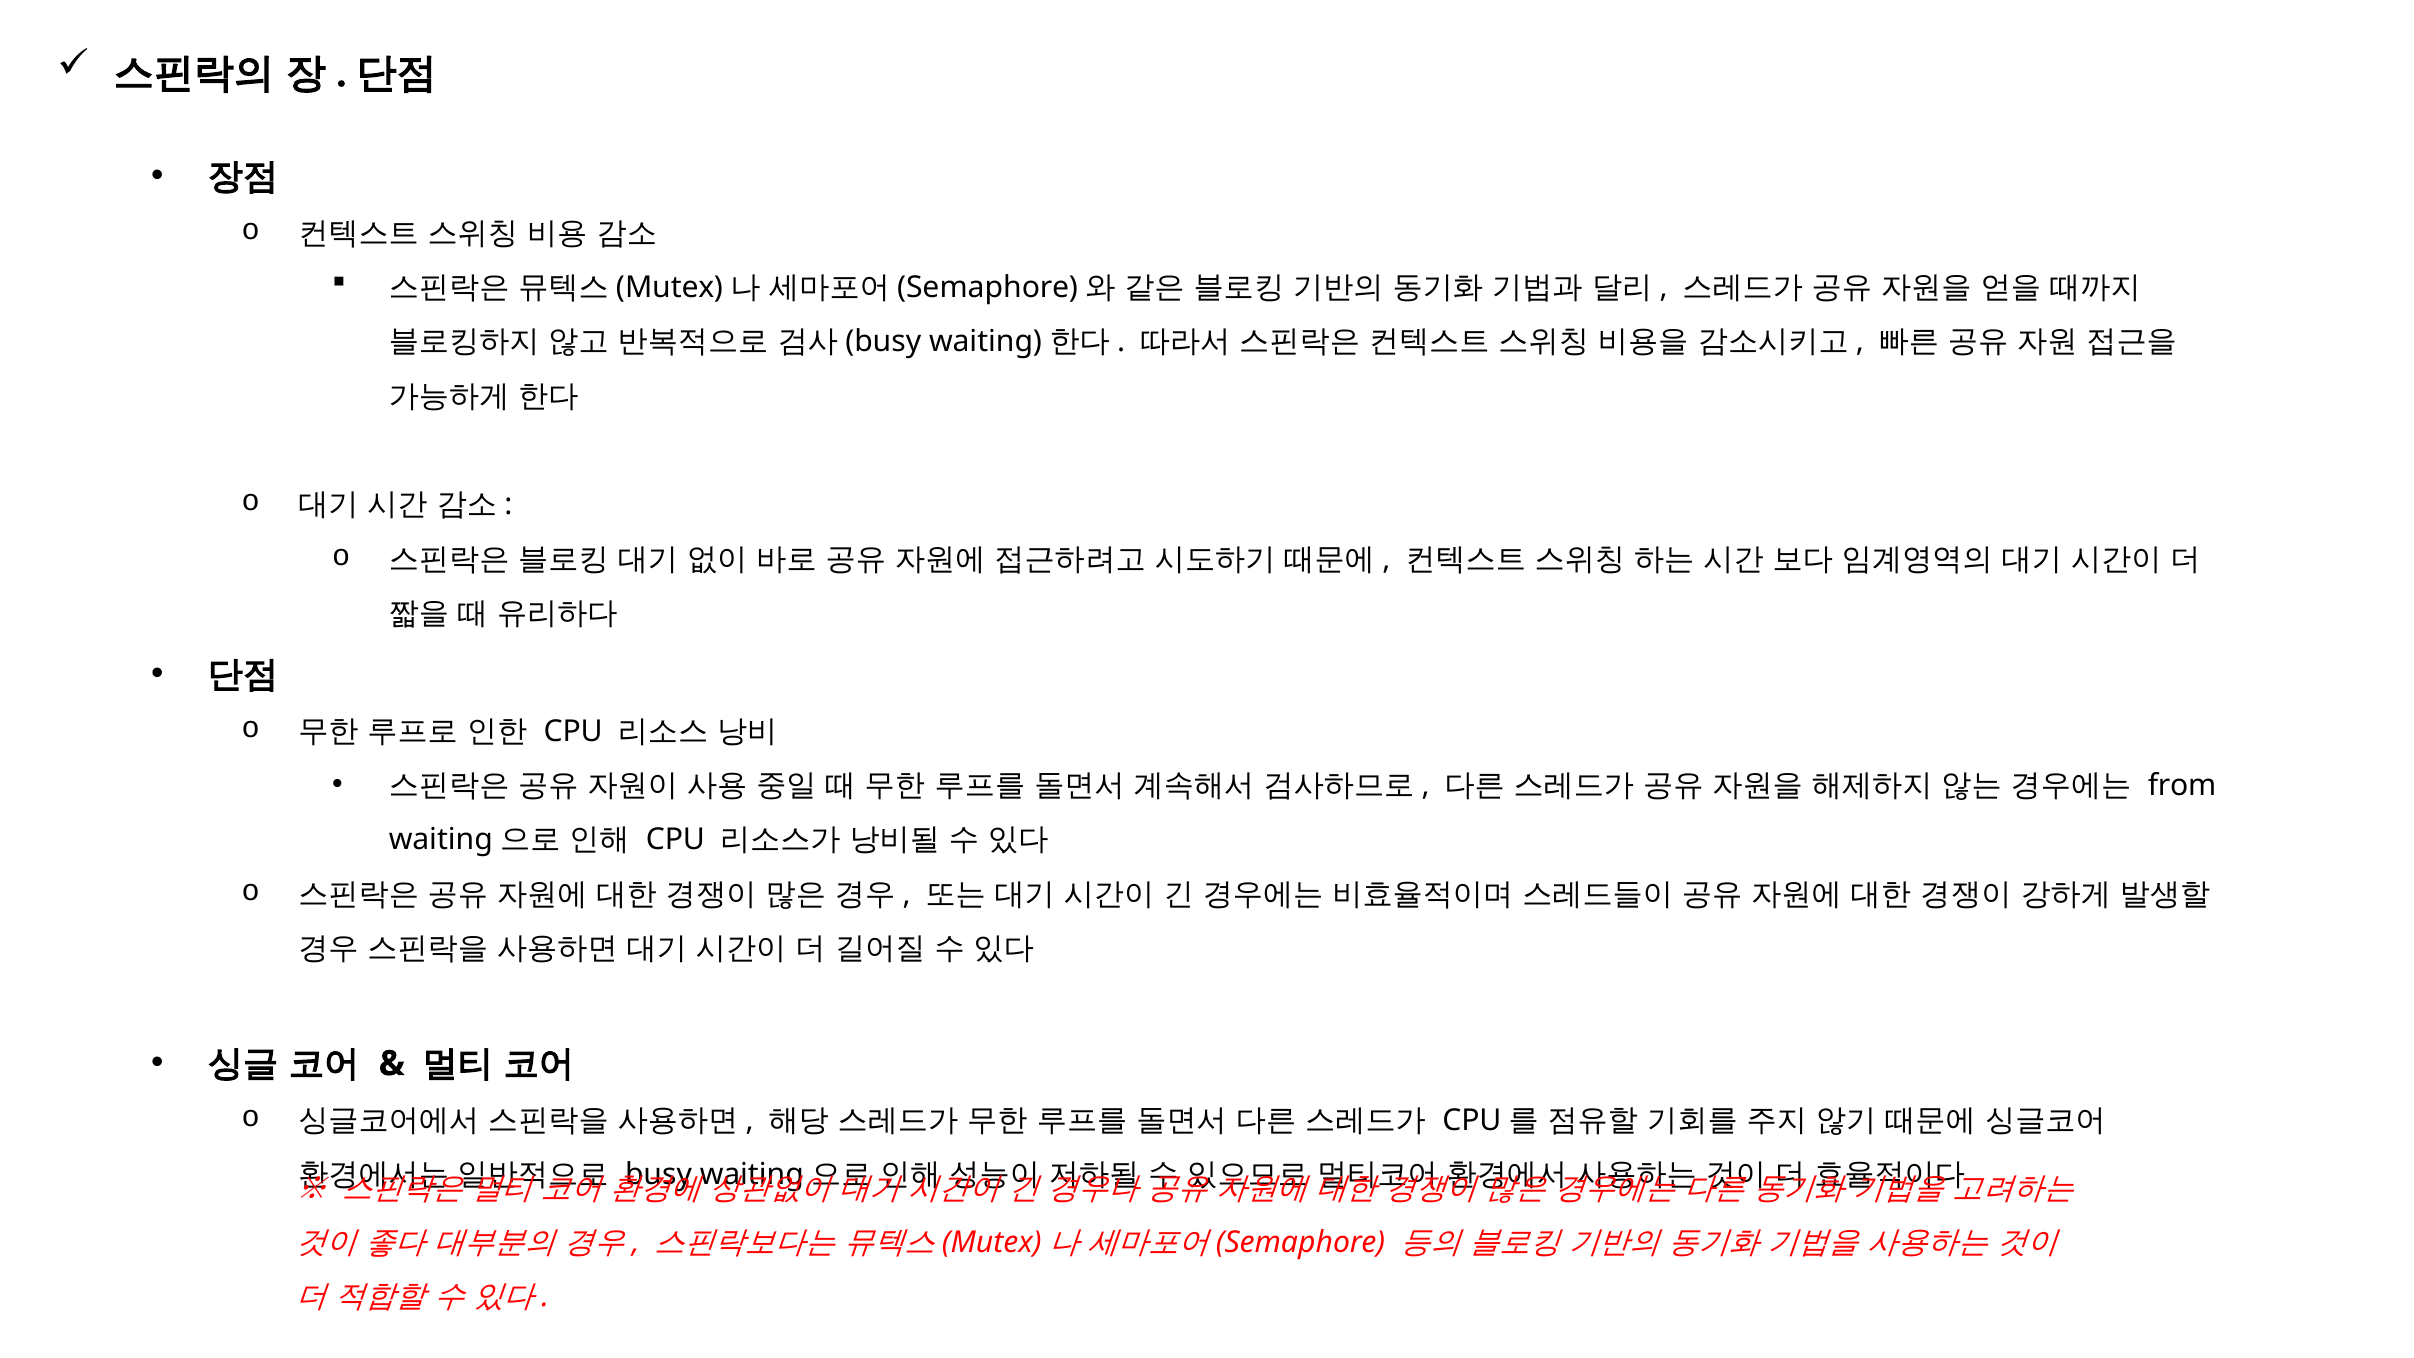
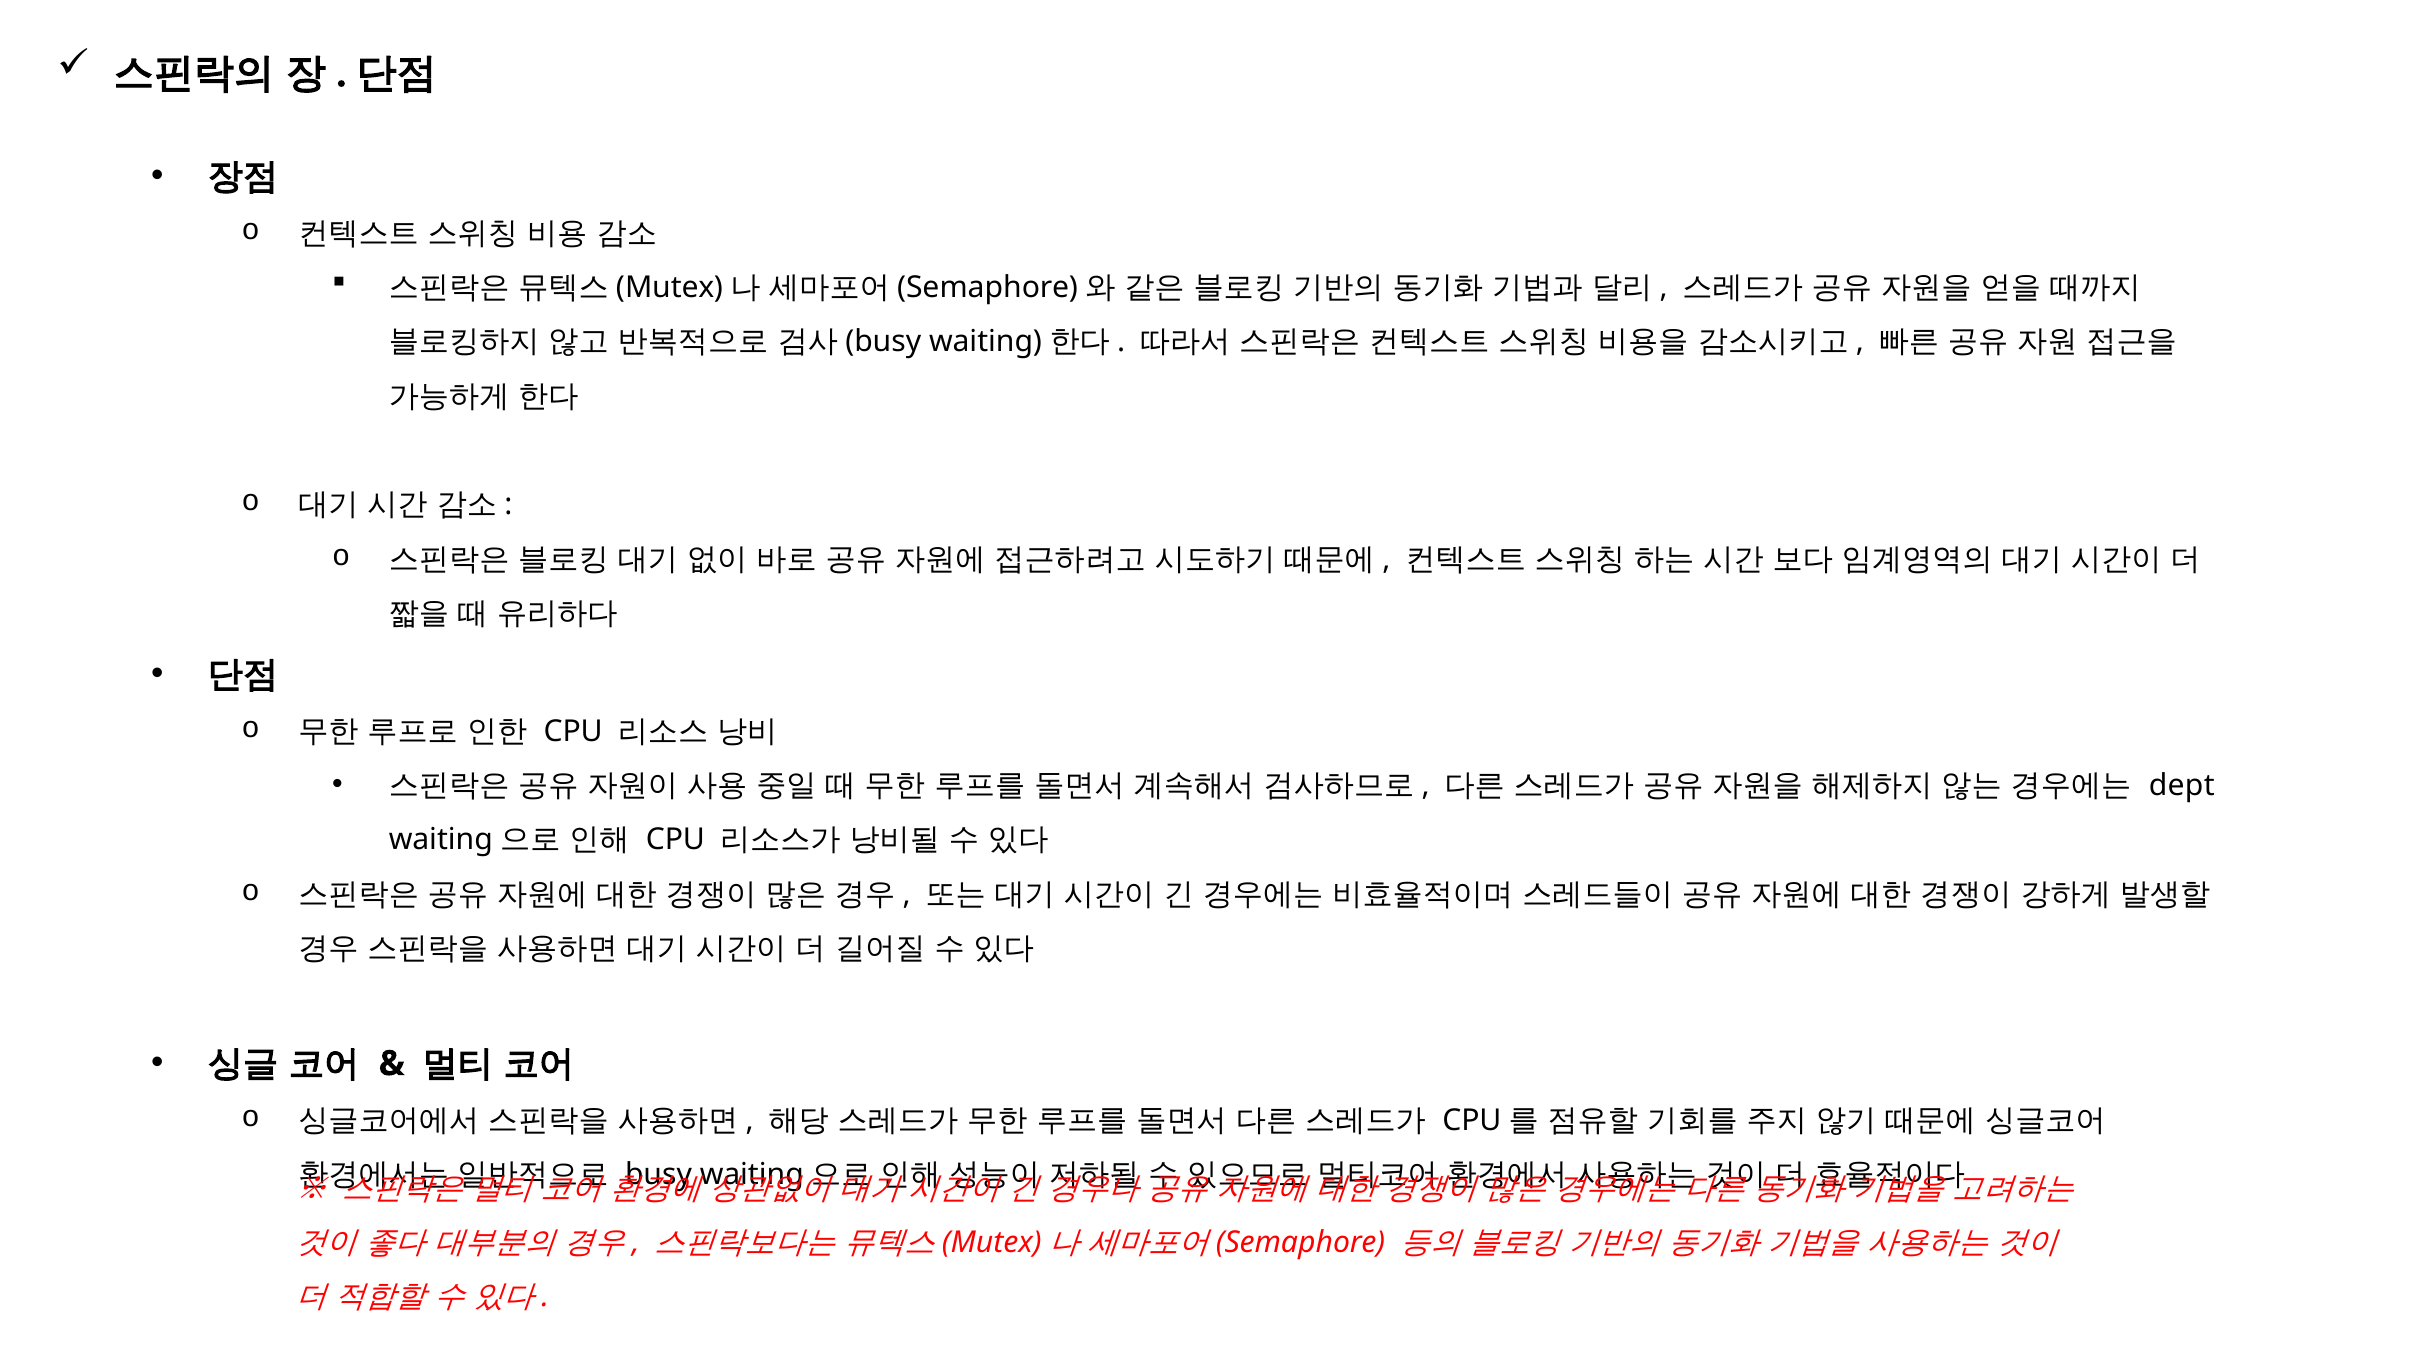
from: from -> dept
